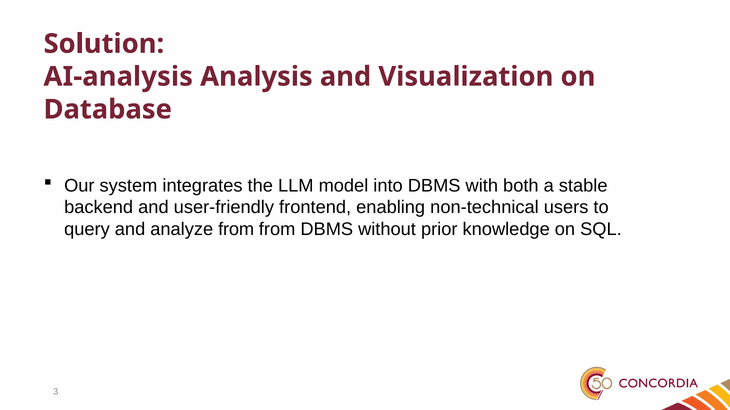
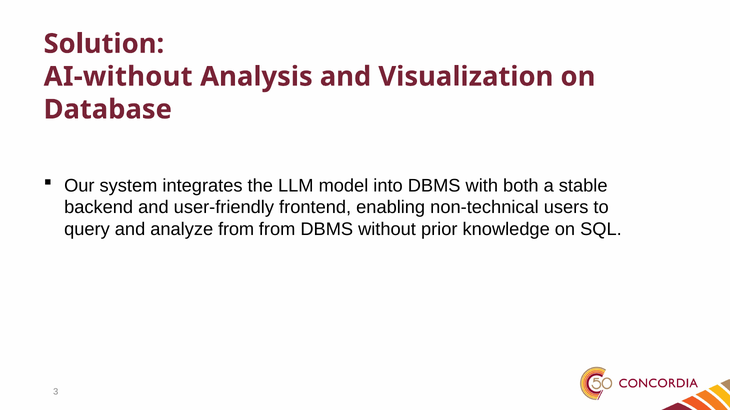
AI-analysis: AI-analysis -> AI-without
